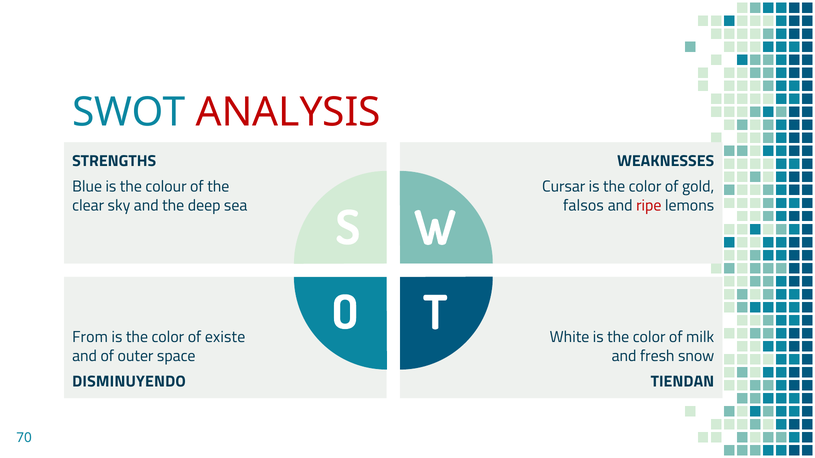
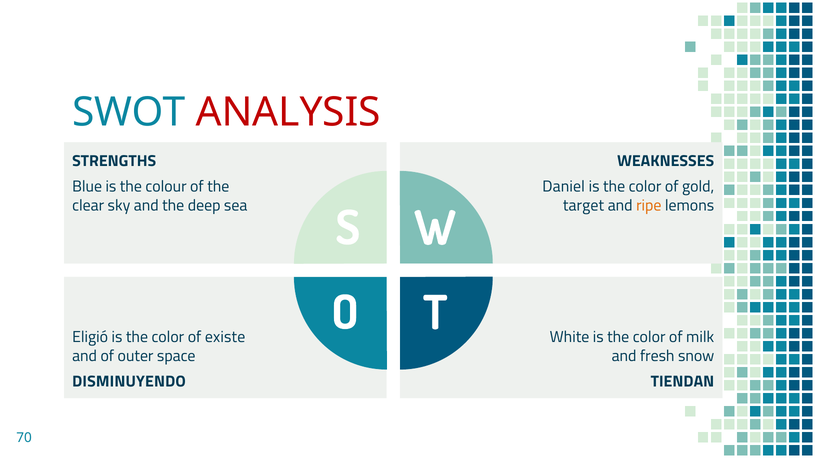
Cursar: Cursar -> Daniel
falsos: falsos -> target
ripe colour: red -> orange
From: From -> Eligió
